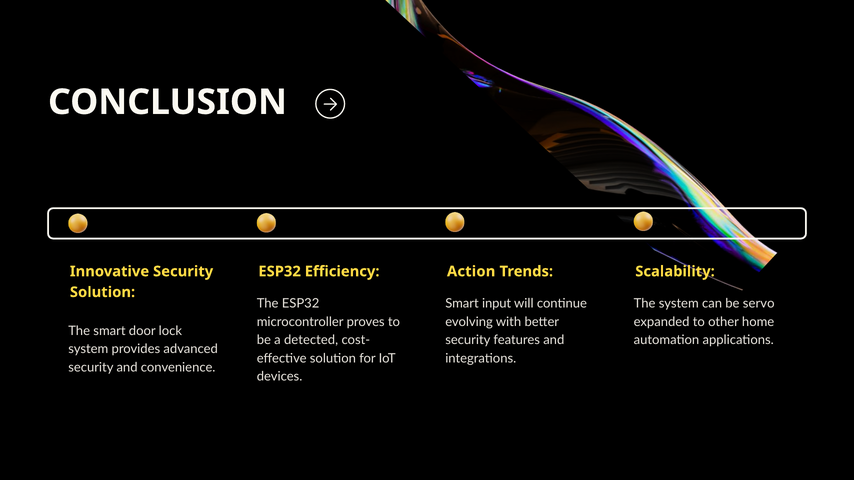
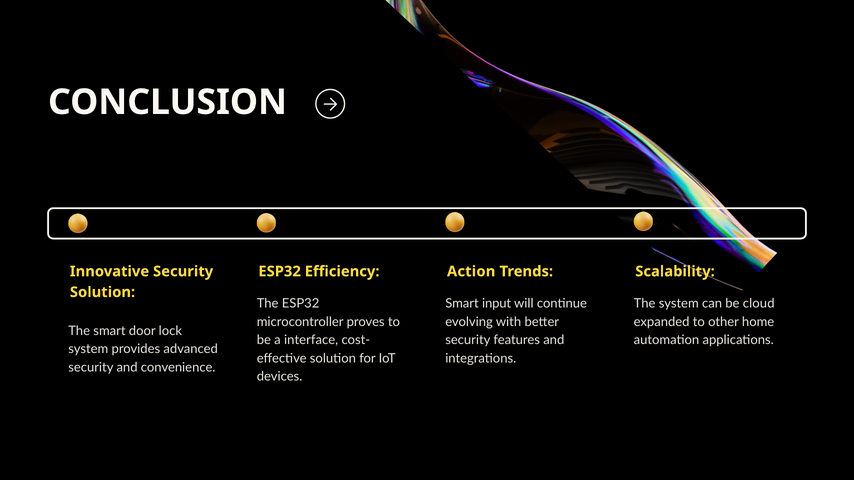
servo: servo -> cloud
detected: detected -> interface
